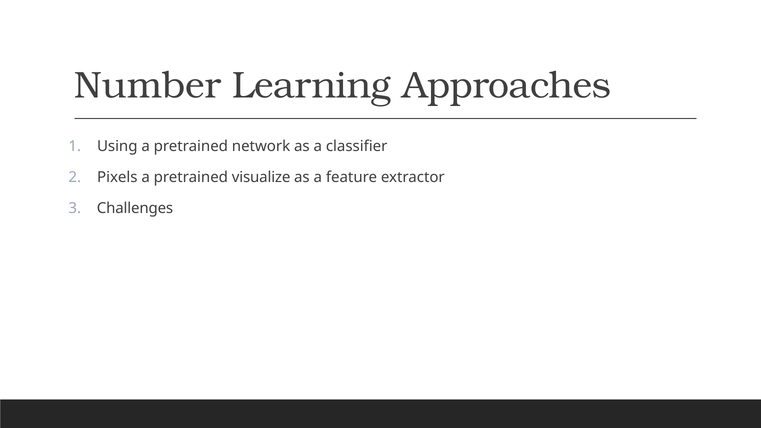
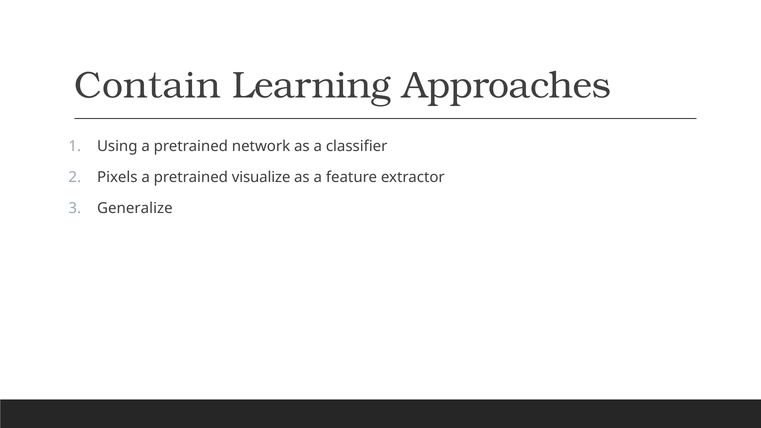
Number: Number -> Contain
Challenges: Challenges -> Generalize
